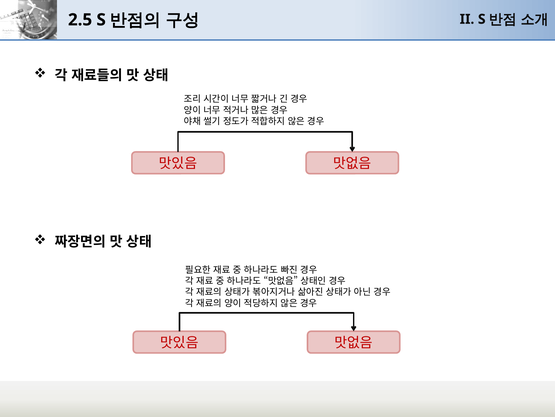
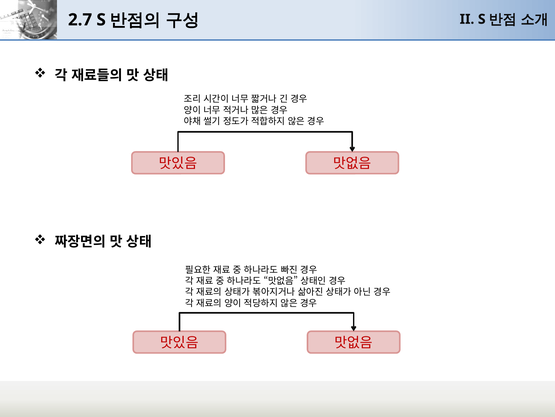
2.5: 2.5 -> 2.7
